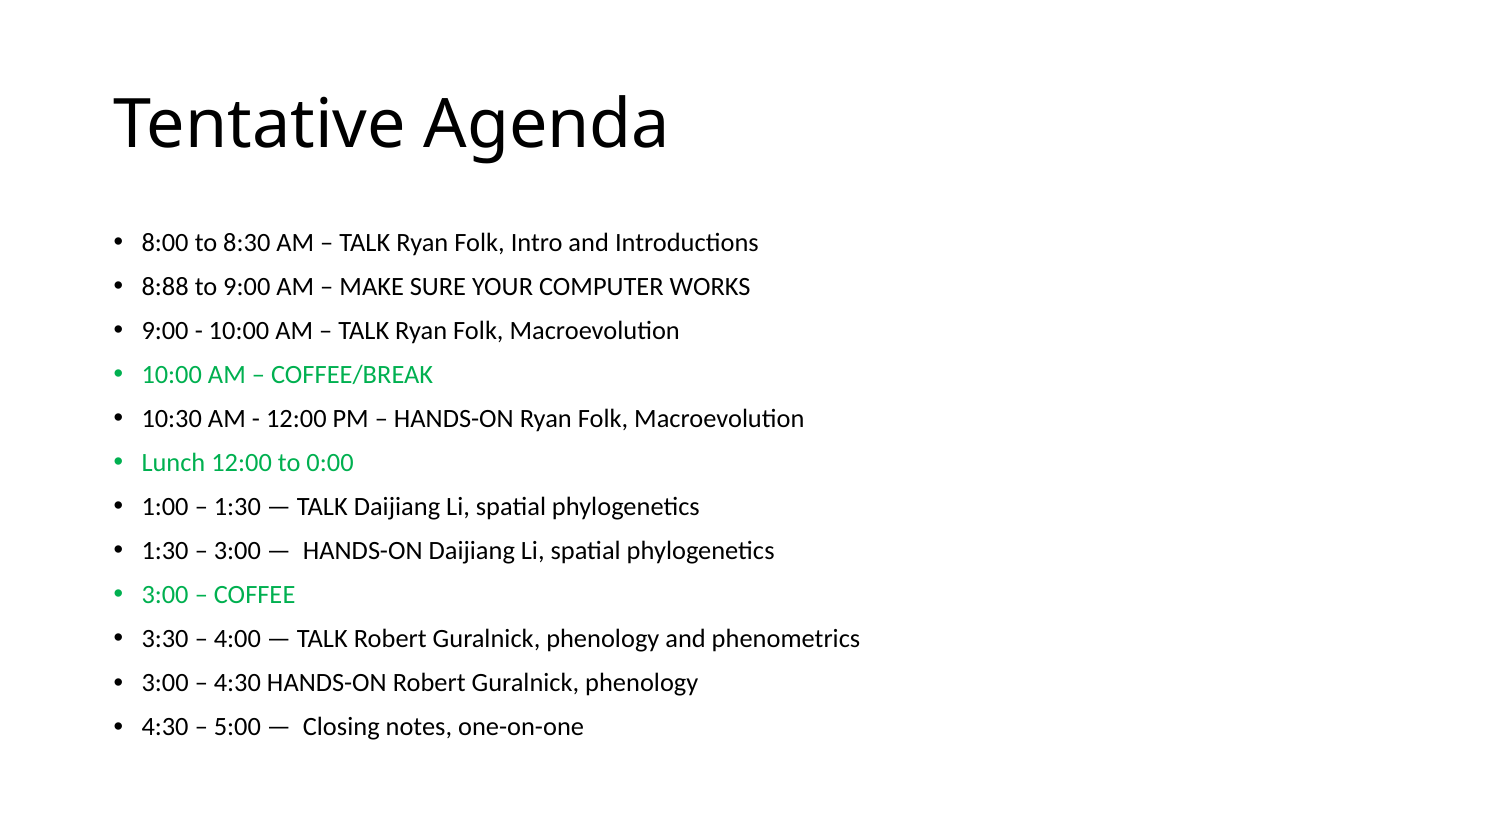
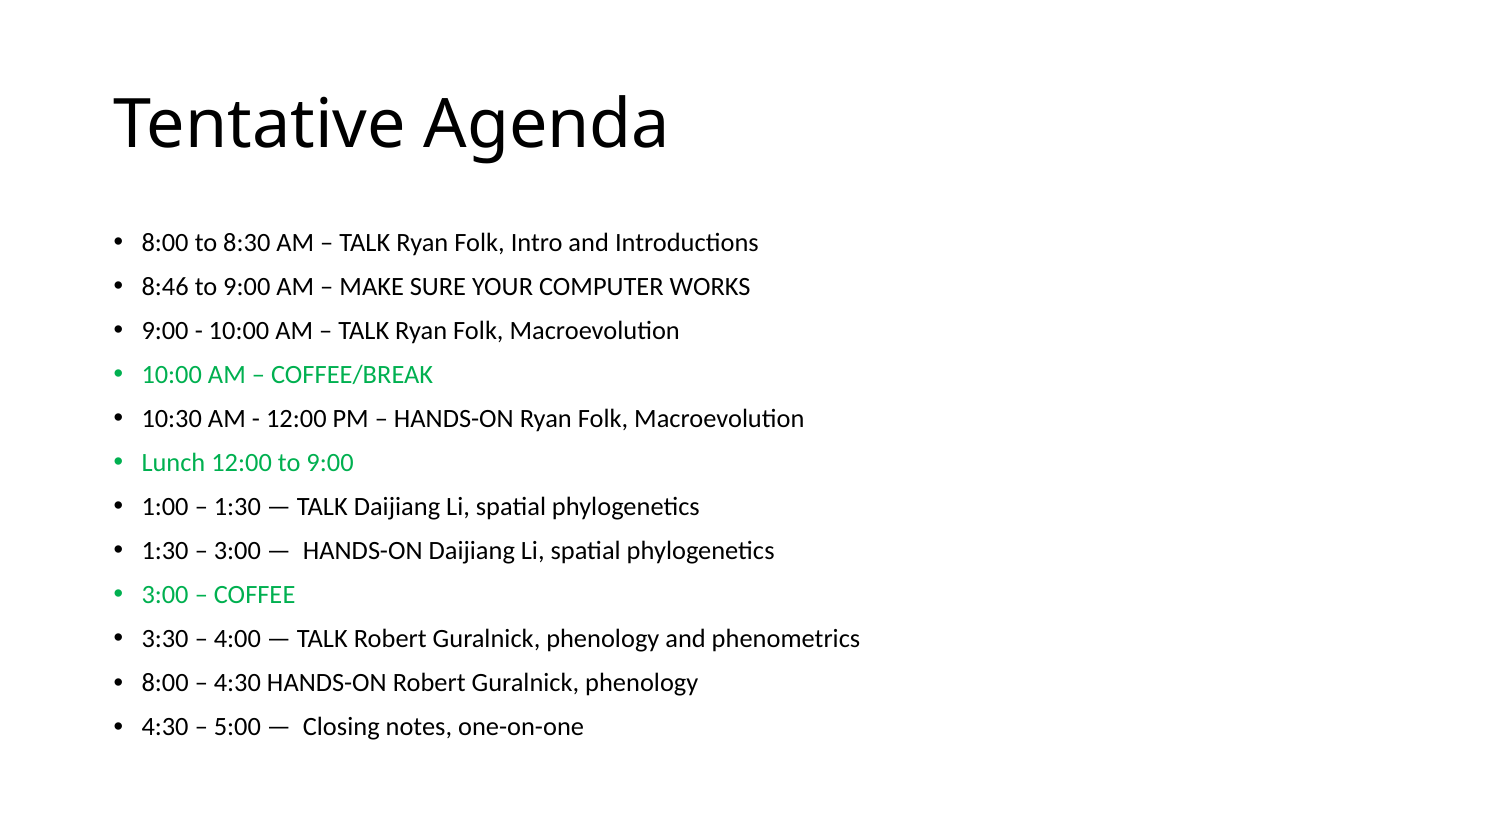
8:88: 8:88 -> 8:46
12:00 to 0:00: 0:00 -> 9:00
3:00 at (165, 683): 3:00 -> 8:00
